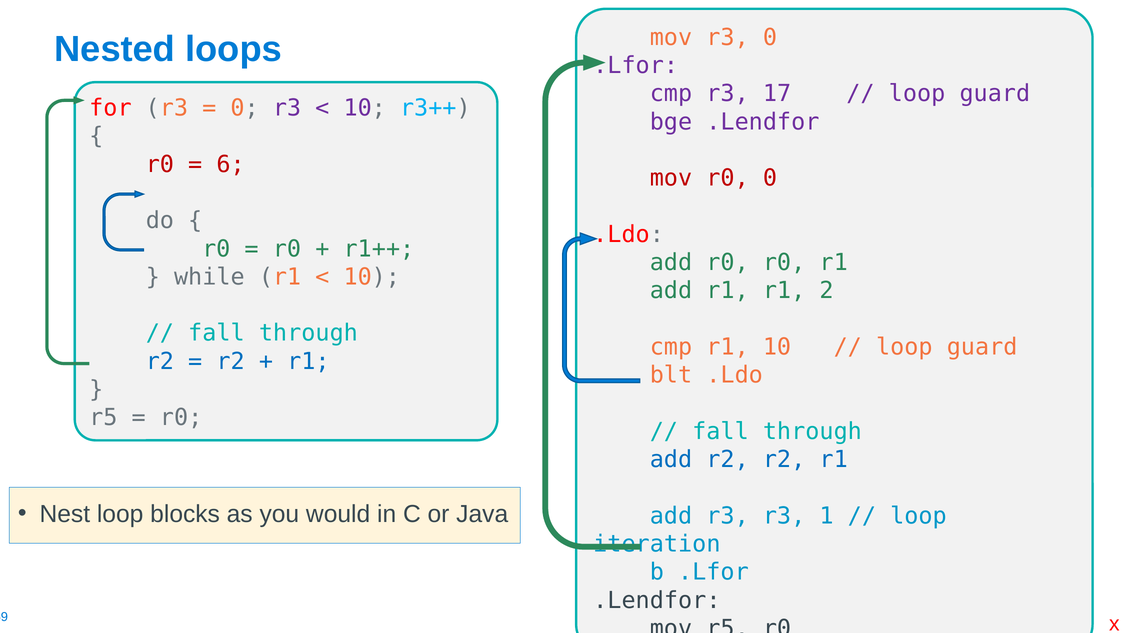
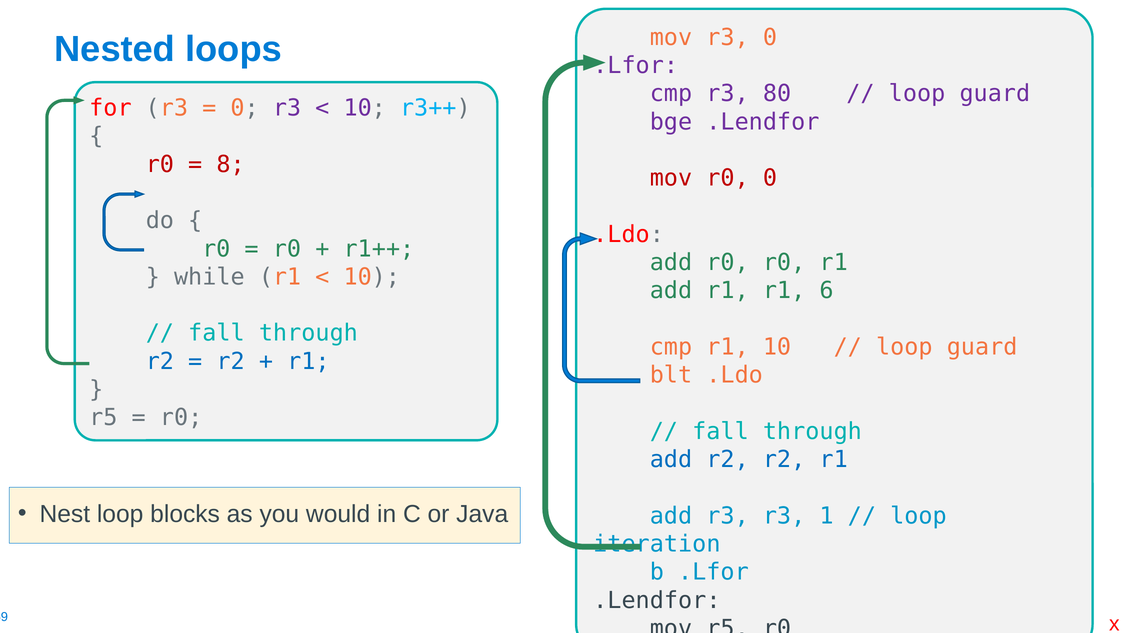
17: 17 -> 80
6: 6 -> 8
2: 2 -> 6
